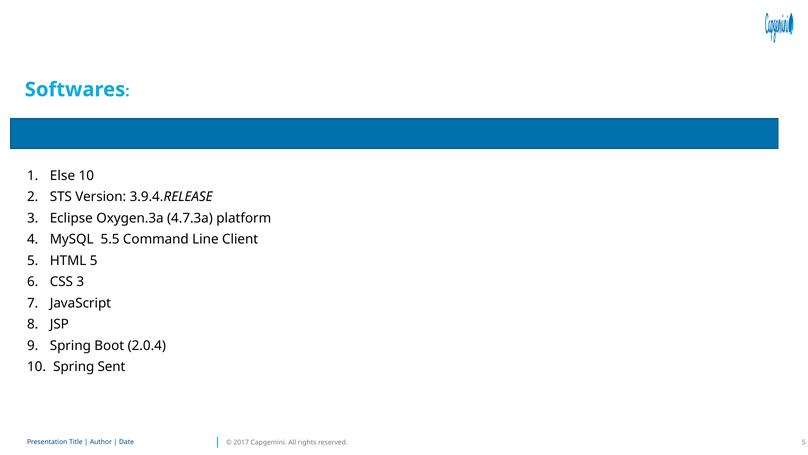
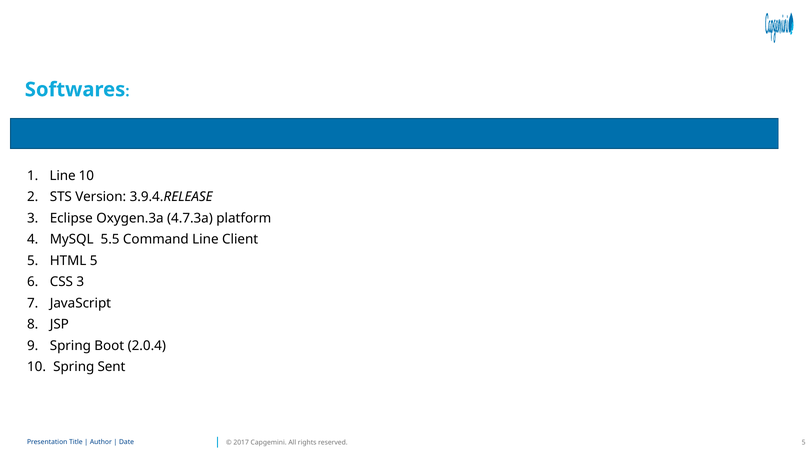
Else at (62, 176): Else -> Line
